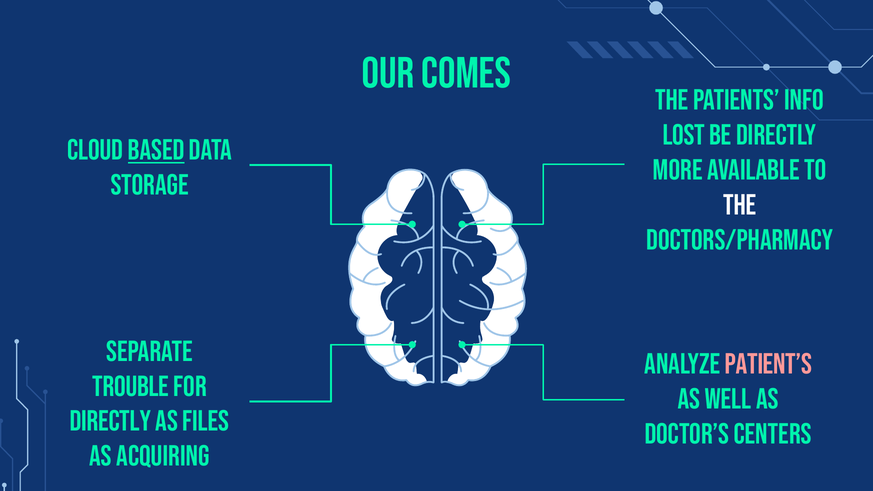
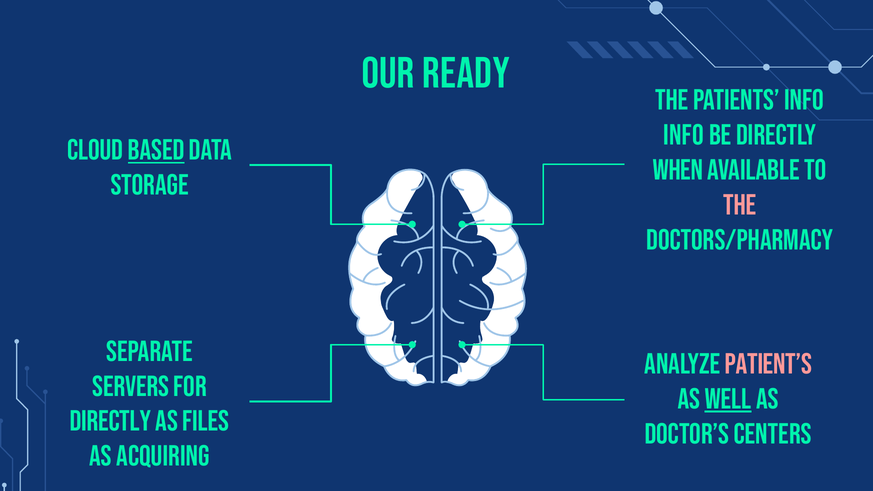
comes: comes -> ready
lost at (684, 135): lost -> info
more: more -> when
the at (740, 205) colour: white -> pink
trouble: trouble -> servers
well underline: none -> present
